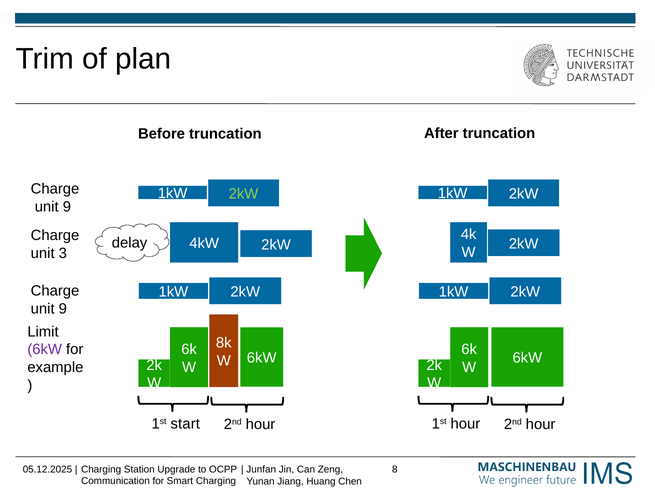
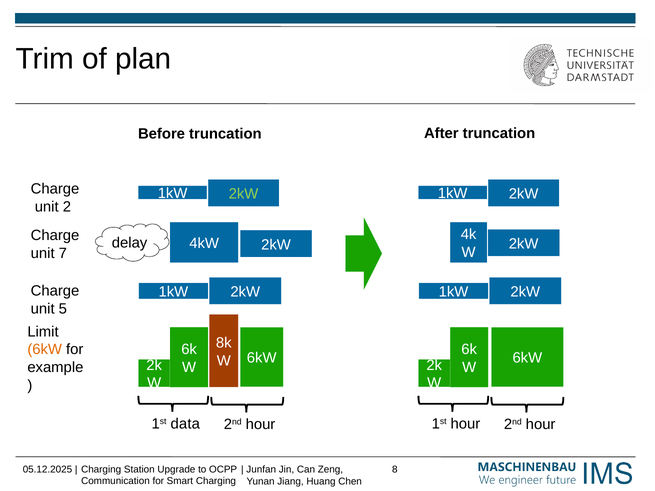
9 at (67, 207): 9 -> 2
3: 3 -> 7
9 at (63, 309): 9 -> 5
6kW at (45, 350) colour: purple -> orange
start: start -> data
